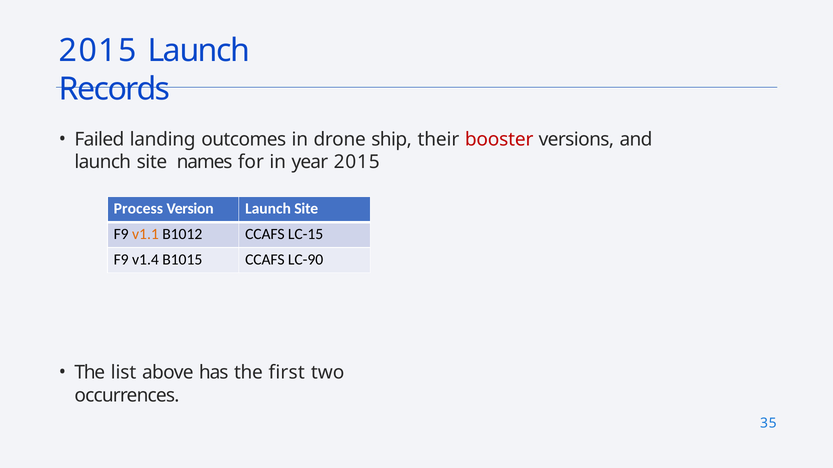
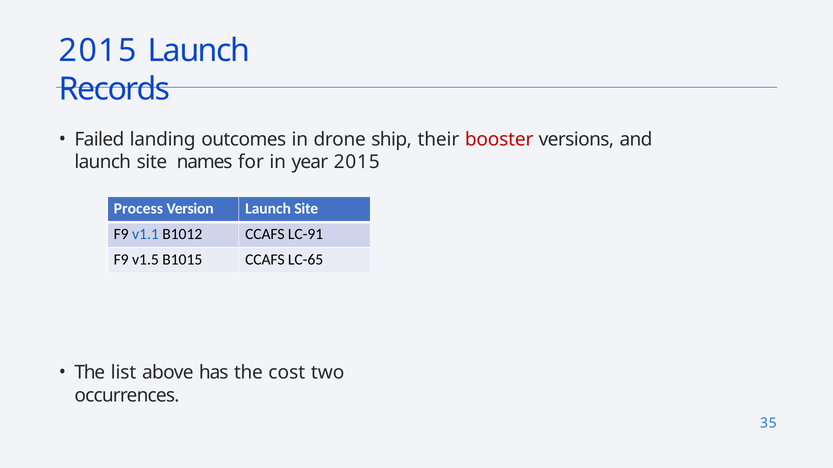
v1.1 colour: orange -> blue
LC-15: LC-15 -> LC-91
v1.4: v1.4 -> v1.5
LC-90: LC-90 -> LC-65
first: first -> cost
